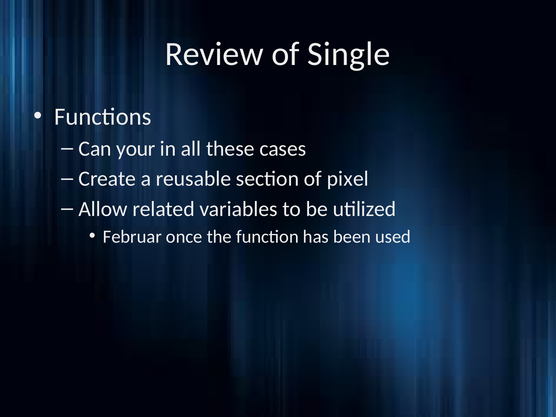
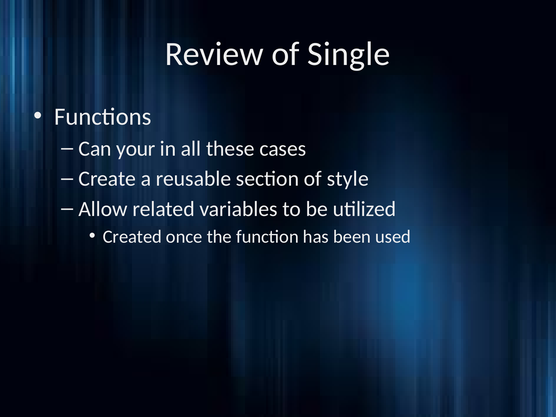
pixel: pixel -> style
Februar: Februar -> Created
